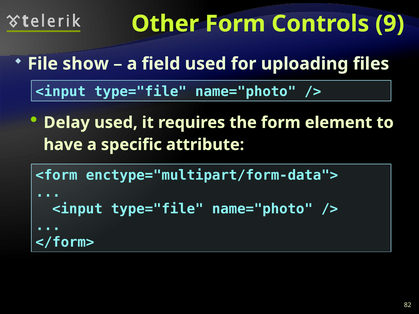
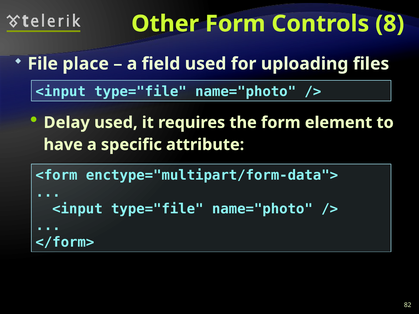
9: 9 -> 8
show: show -> place
